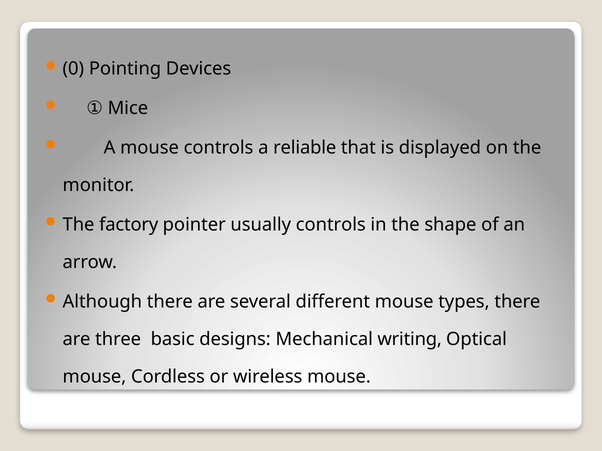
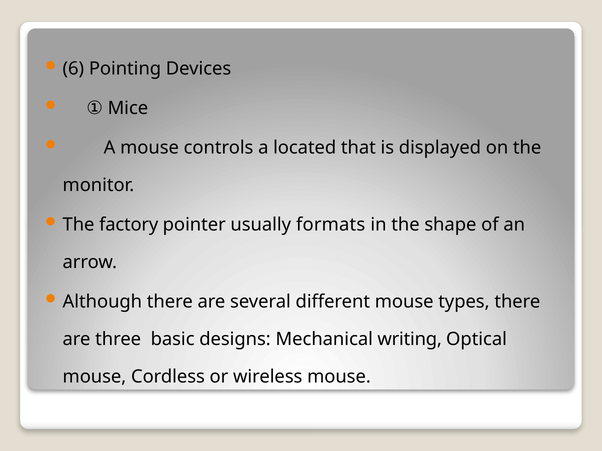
0: 0 -> 6
reliable: reliable -> located
usually controls: controls -> formats
